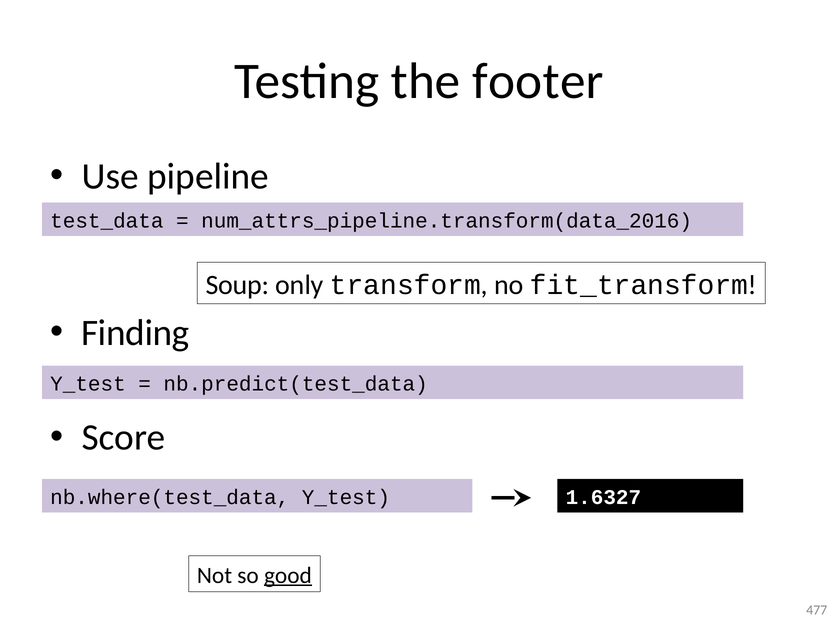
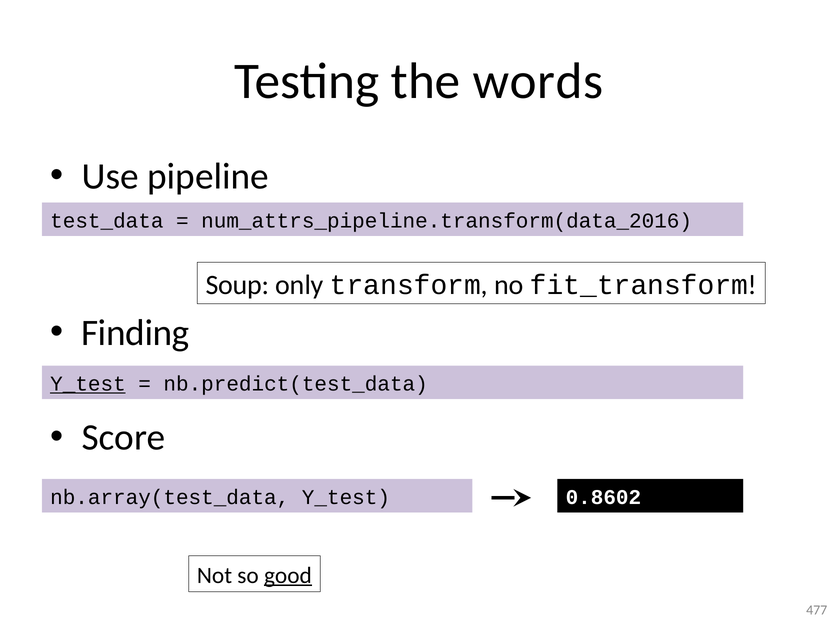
footer: footer -> words
Y_test at (88, 383) underline: none -> present
nb.where(test_data: nb.where(test_data -> nb.array(test_data
1.6327: 1.6327 -> 0.8602
